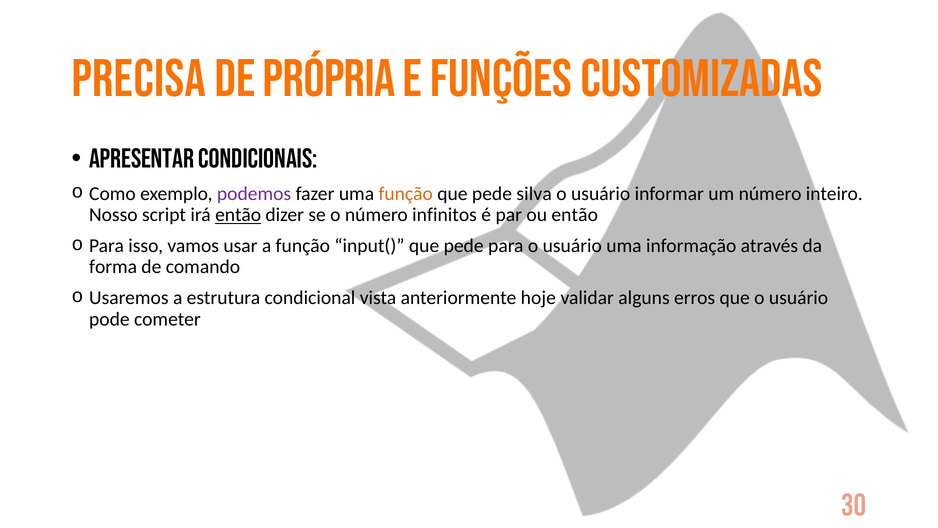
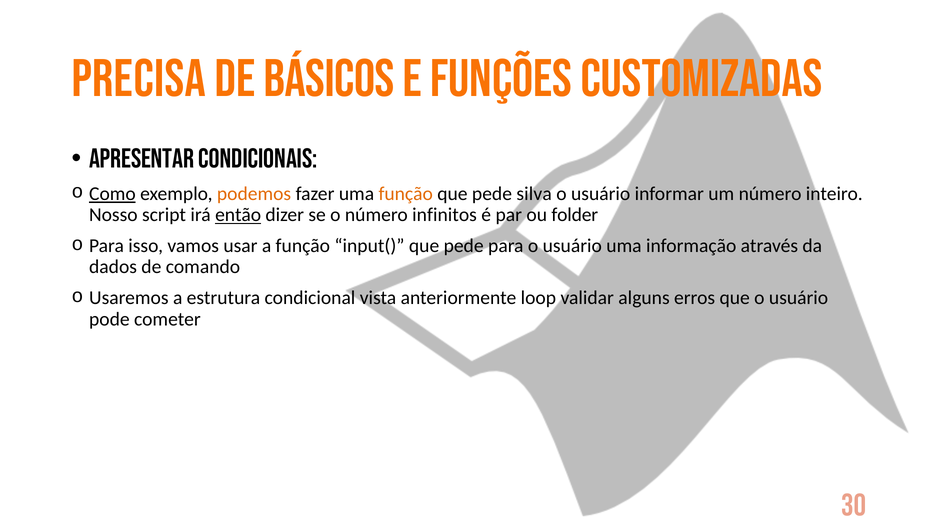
própria: própria -> básicos
Como underline: none -> present
podemos colour: purple -> orange
ou então: então -> folder
forma: forma -> dados
hoje: hoje -> loop
